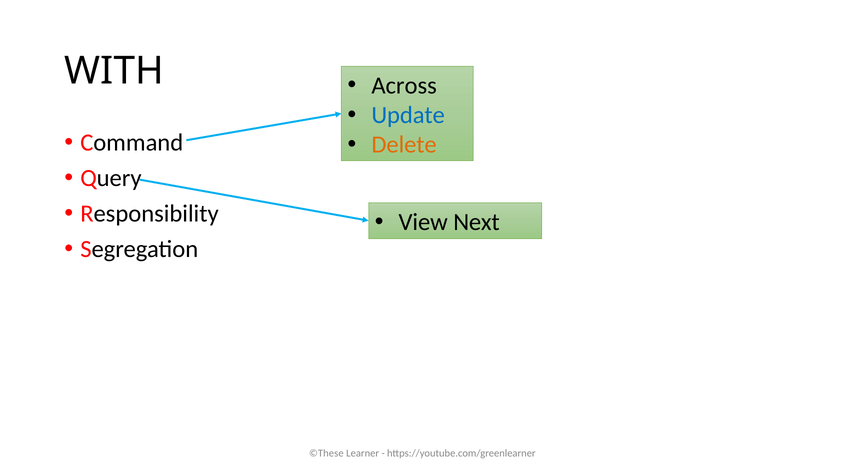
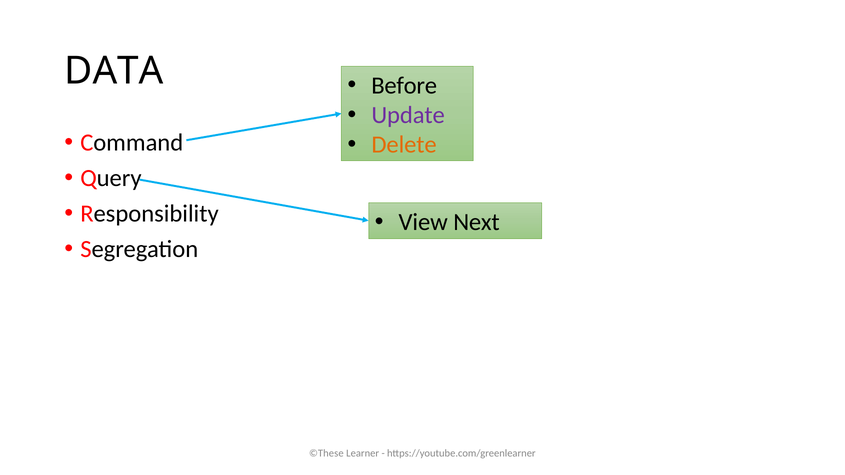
WITH: WITH -> DATA
Across: Across -> Before
Update colour: blue -> purple
